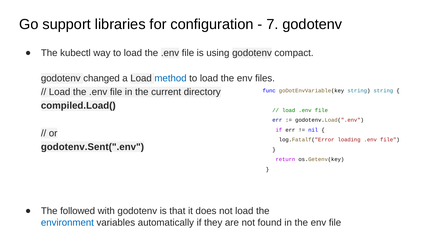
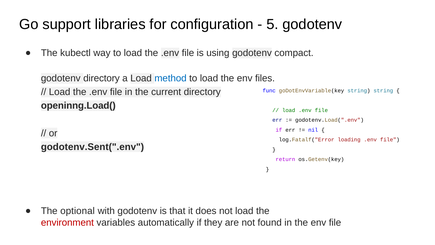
7: 7 -> 5
godotenv changed: changed -> directory
compiled.Load(: compiled.Load( -> openinng.Load(
followed: followed -> optional
environment colour: blue -> red
